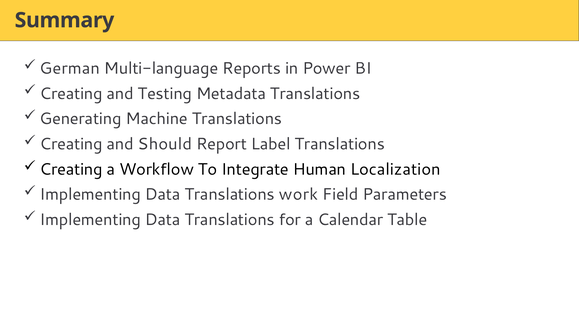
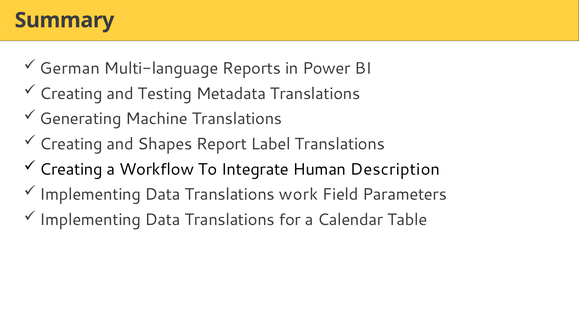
Should: Should -> Shapes
Localization: Localization -> Description
